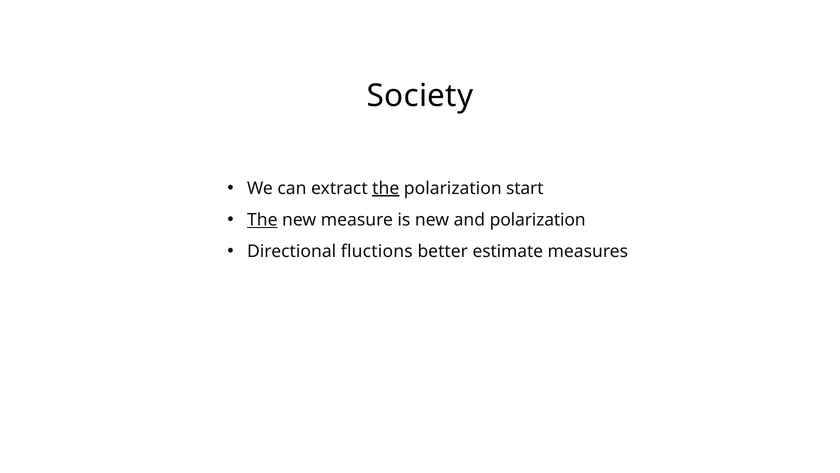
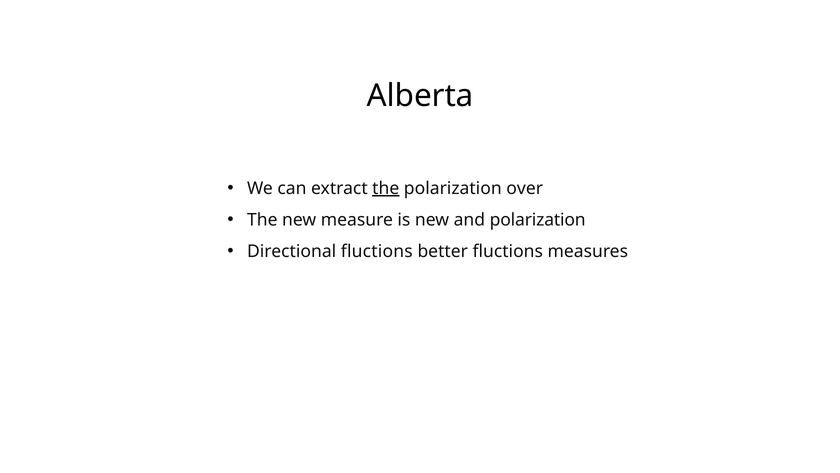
Society: Society -> Alberta
start: start -> over
The at (262, 220) underline: present -> none
better estimate: estimate -> fluctions
